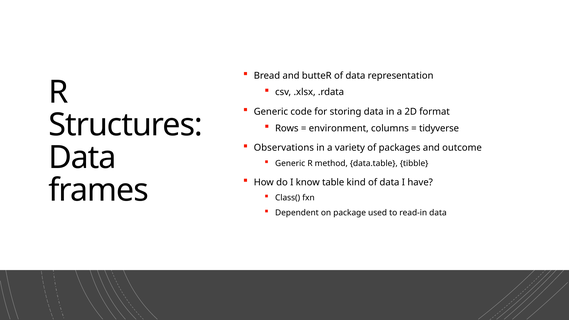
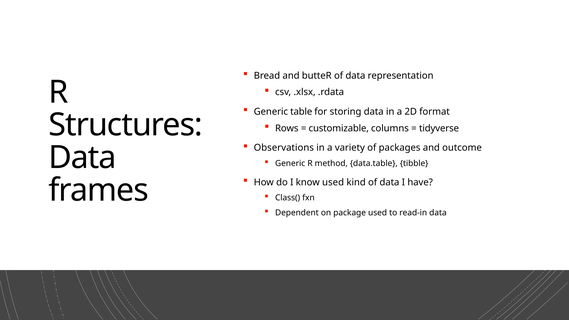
code: code -> table
environment: environment -> customizable
know table: table -> used
